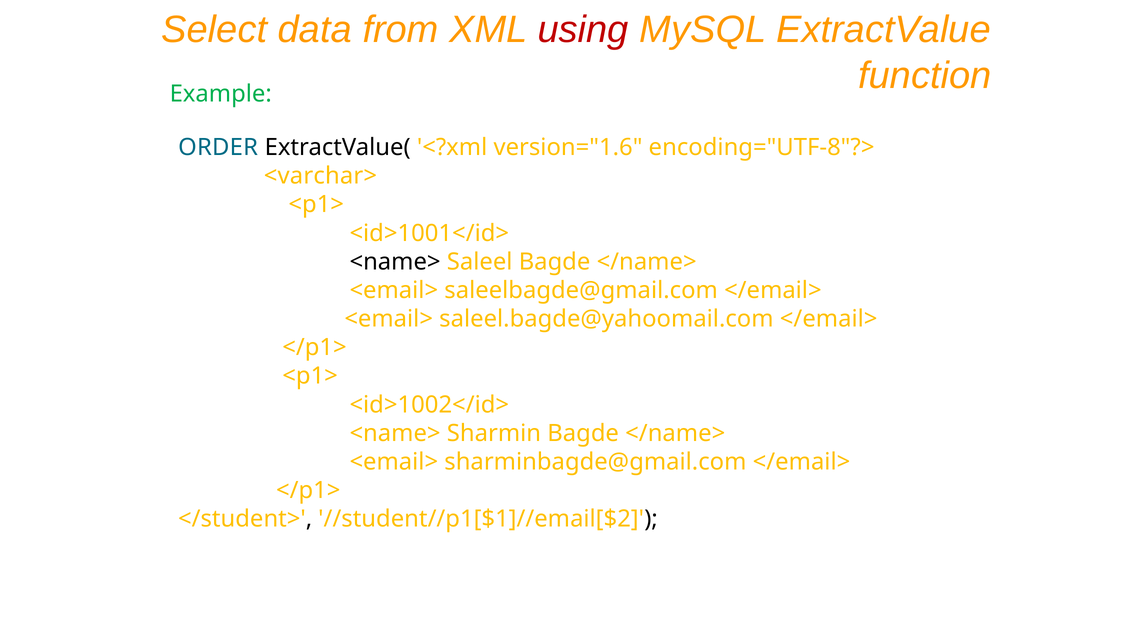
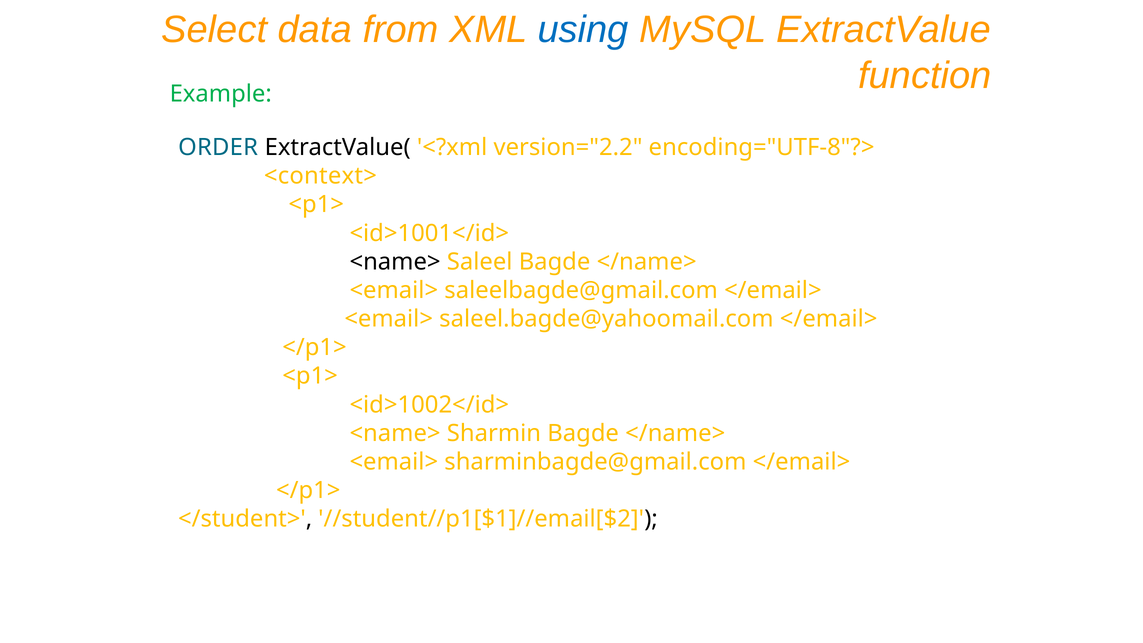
using colour: red -> blue
version="1.6: version="1.6 -> version="2.2
<varchar>: <varchar> -> <context>
